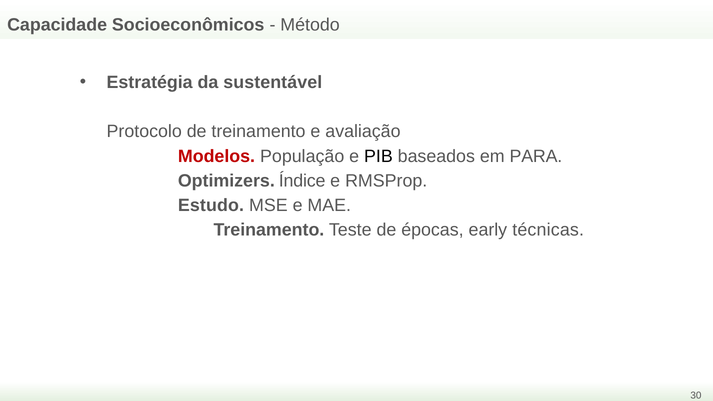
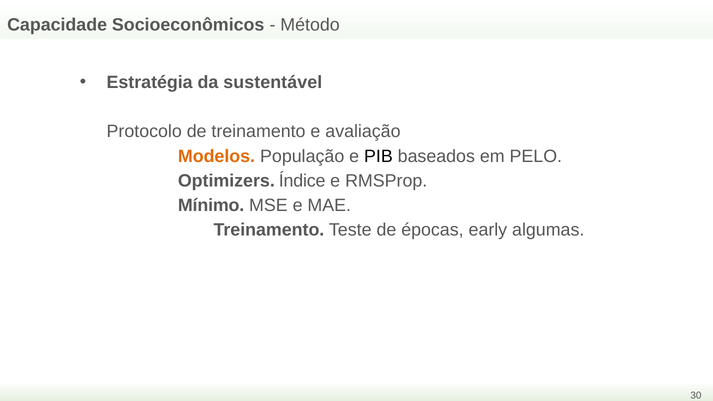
Modelos colour: red -> orange
PARA: PARA -> PELO
Estudo: Estudo -> Mínimo
técnicas: técnicas -> algumas
